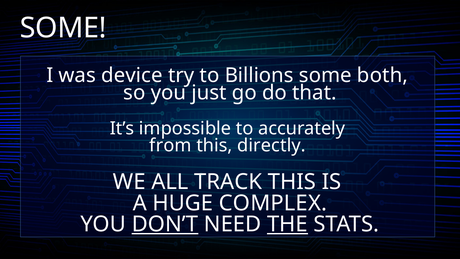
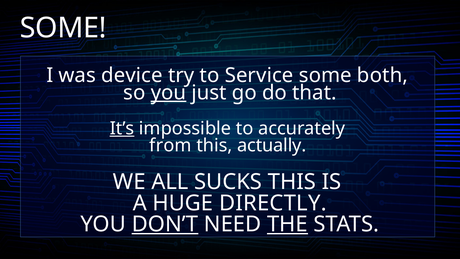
Billions: Billions -> Service
you at (168, 93) underline: none -> present
It’s underline: none -> present
directly: directly -> actually
TRACK: TRACK -> SUCKS
COMPLEX: COMPLEX -> DIRECTLY
